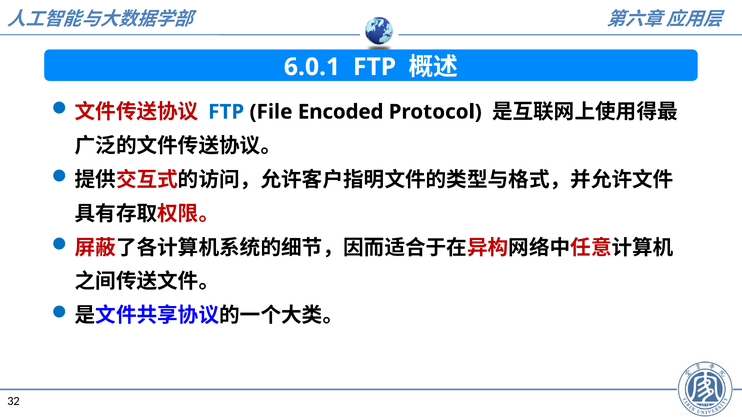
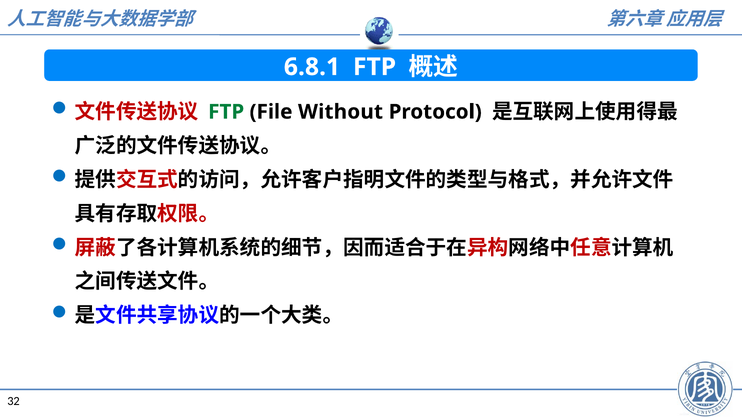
6.0.1: 6.0.1 -> 6.8.1
FTP at (226, 112) colour: blue -> green
Encoded: Encoded -> Without
